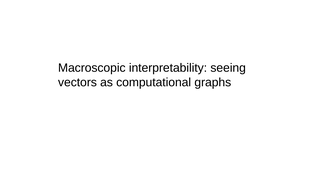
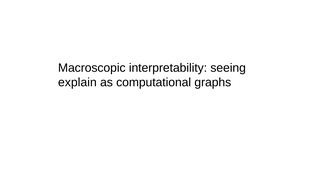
vectors: vectors -> explain
